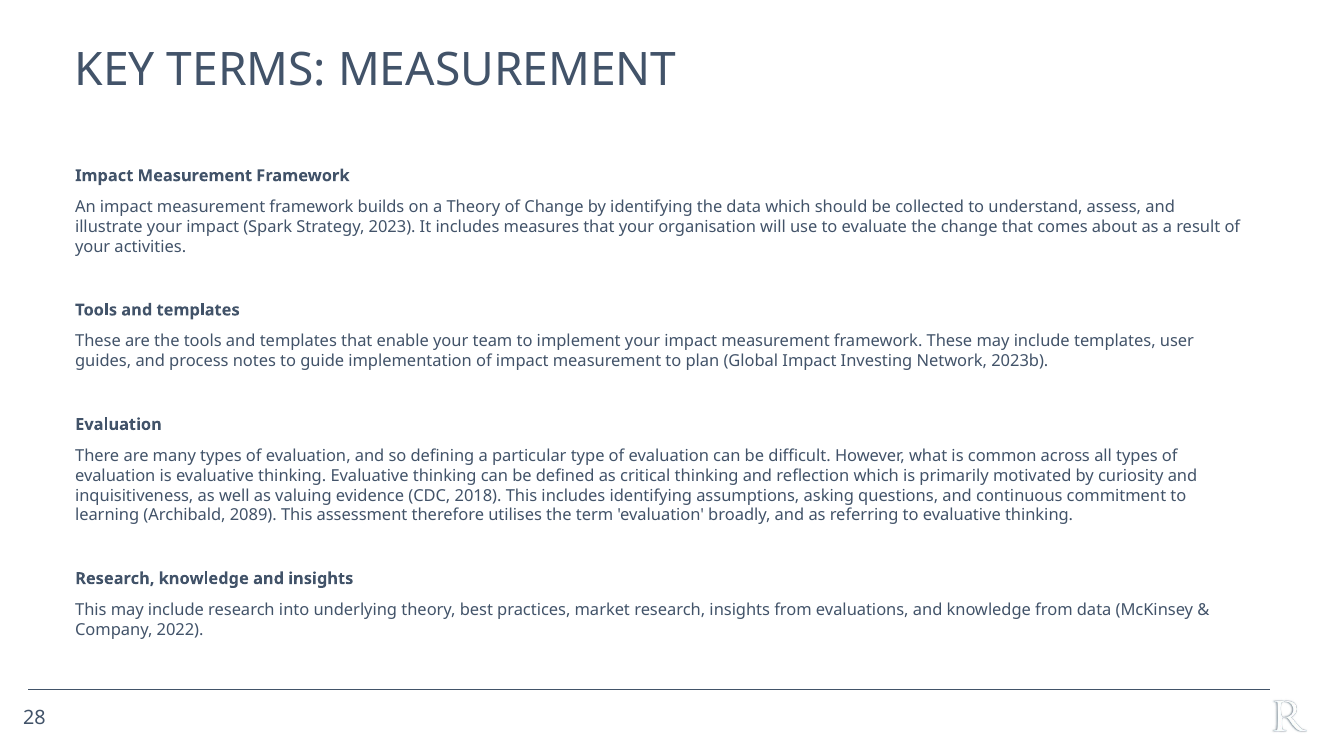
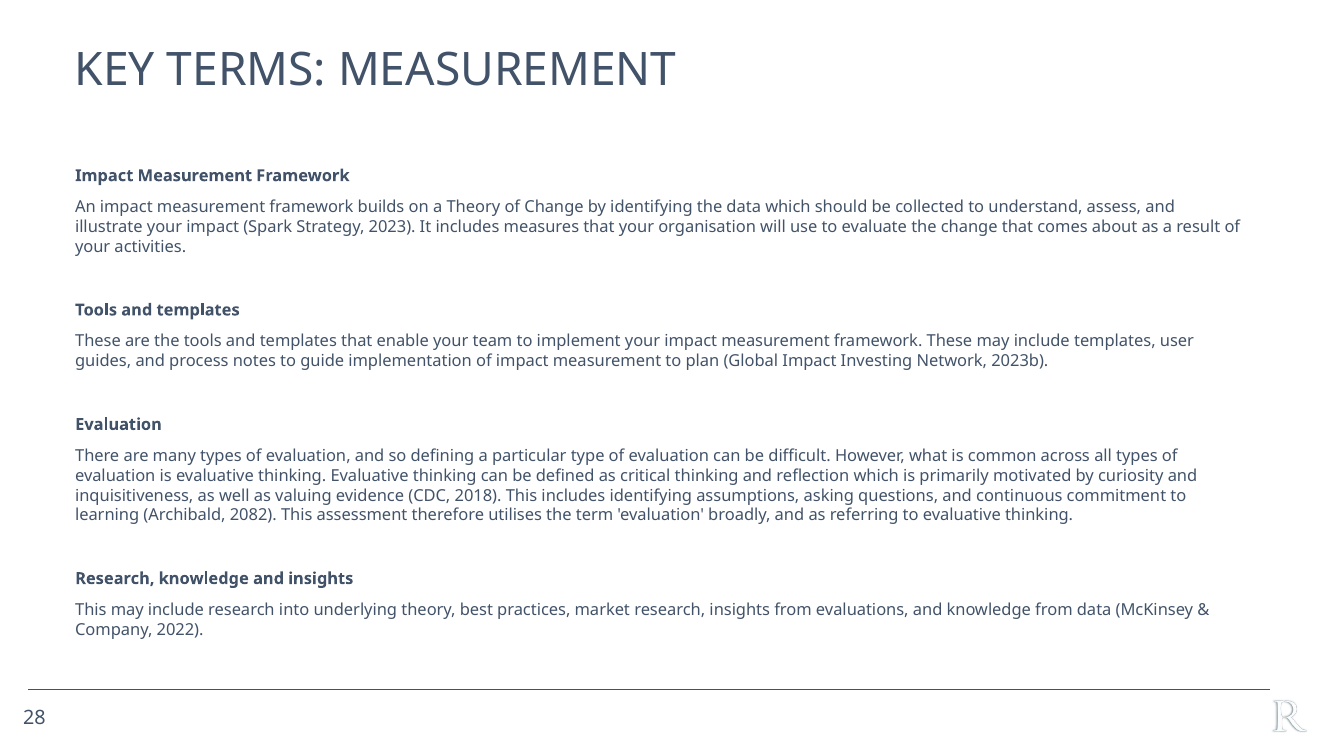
2089: 2089 -> 2082
